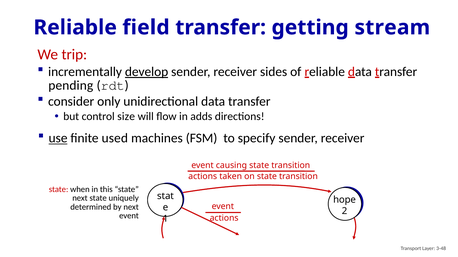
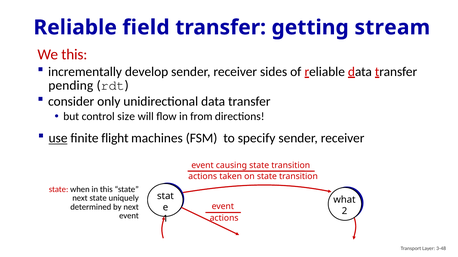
We trip: trip -> this
develop underline: present -> none
adds: adds -> from
used: used -> flight
hope: hope -> what
